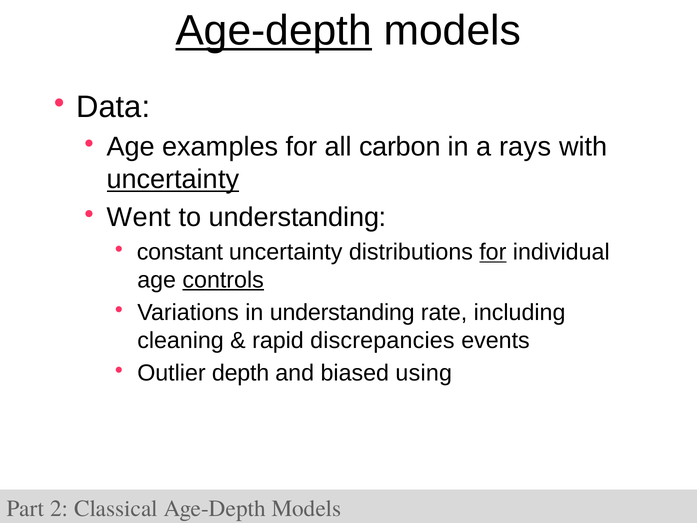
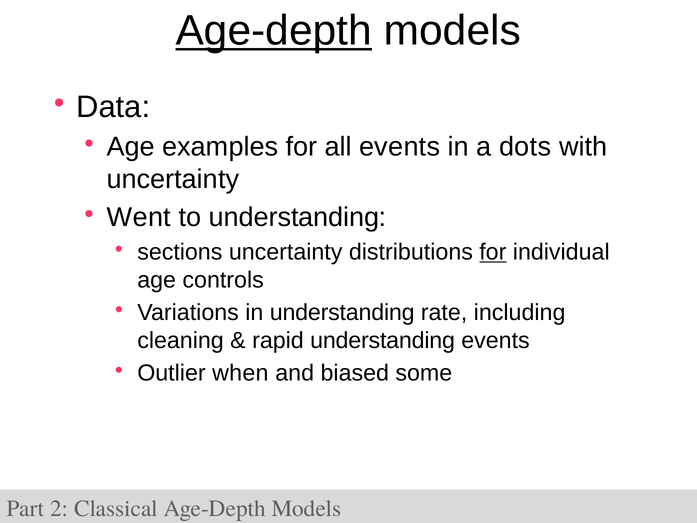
all carbon: carbon -> events
rays: rays -> dots
uncertainty at (173, 179) underline: present -> none
constant: constant -> sections
controls underline: present -> none
rapid discrepancies: discrepancies -> understanding
depth: depth -> when
using: using -> some
